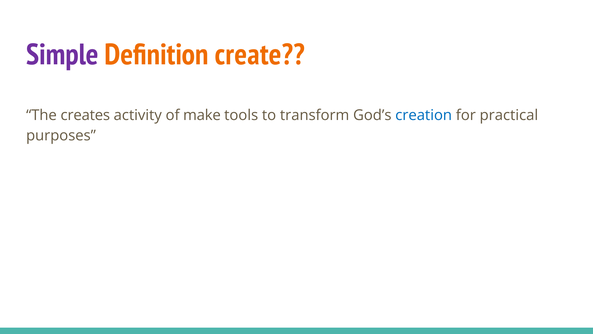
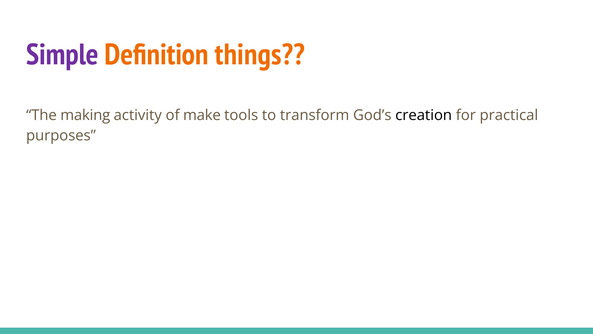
create: create -> things
creates: creates -> making
creation colour: blue -> black
